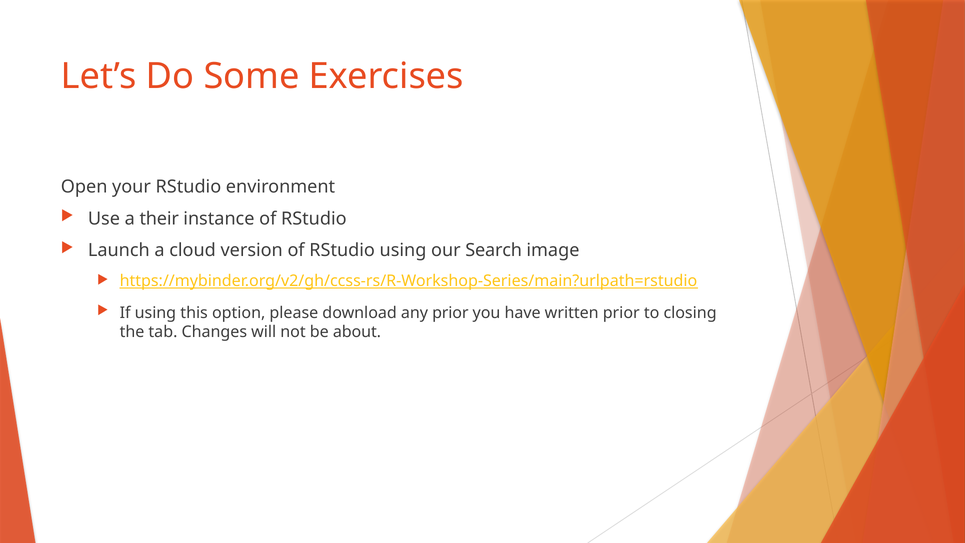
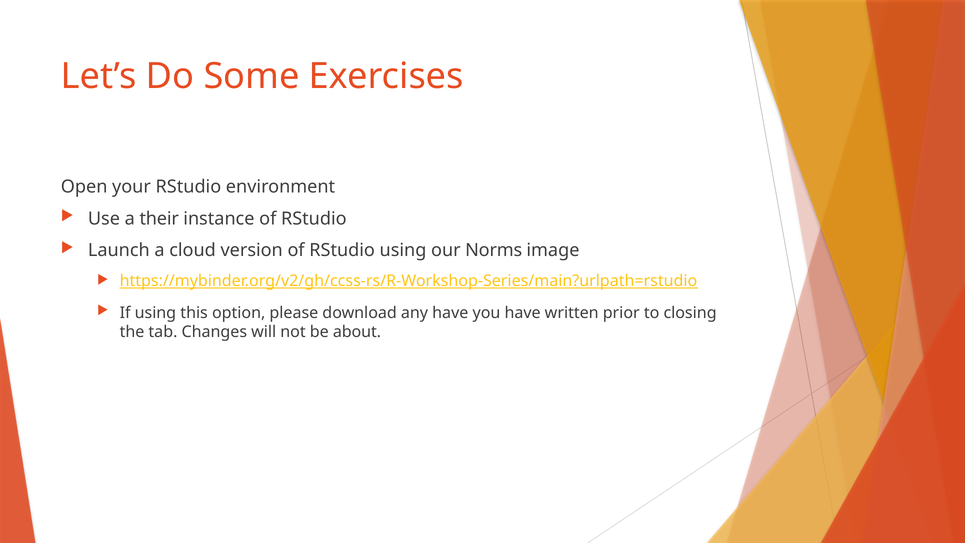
Search: Search -> Norms
any prior: prior -> have
